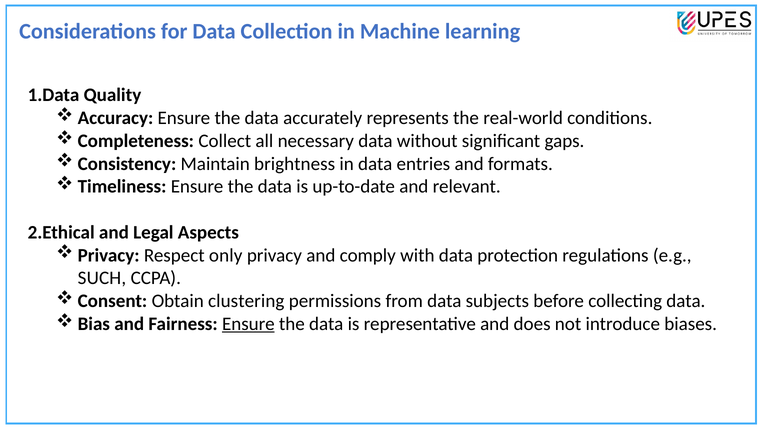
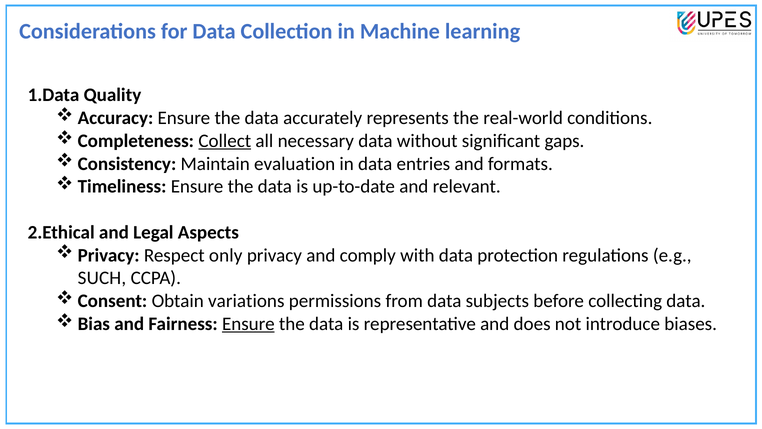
Collect underline: none -> present
brightness: brightness -> evaluation
clustering: clustering -> variations
